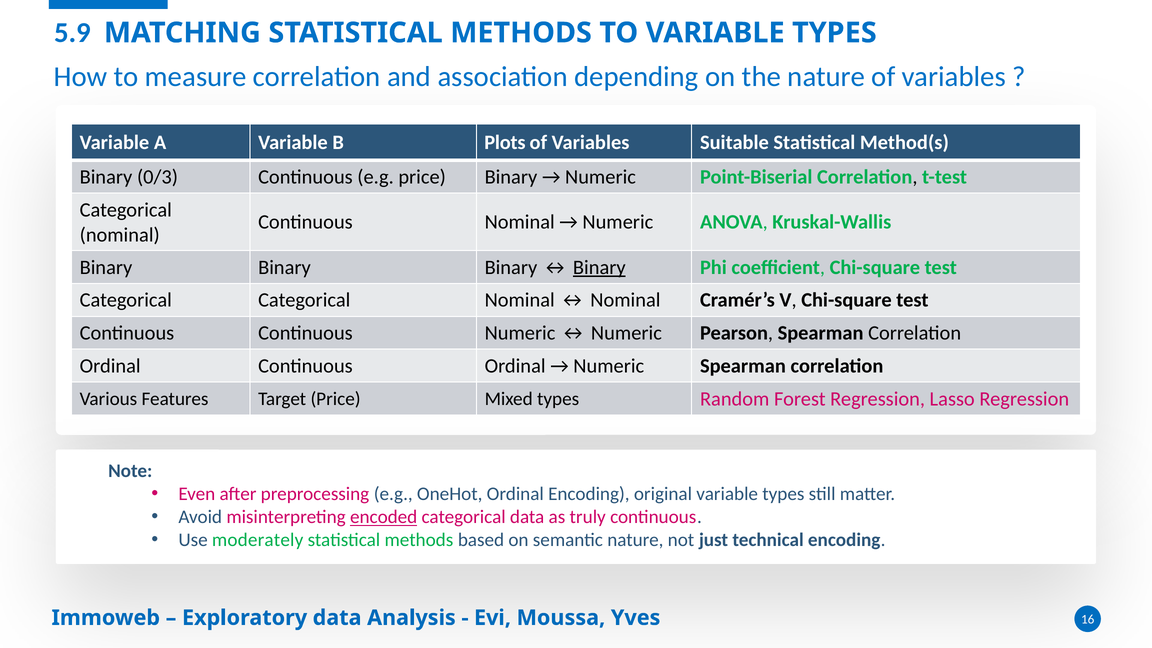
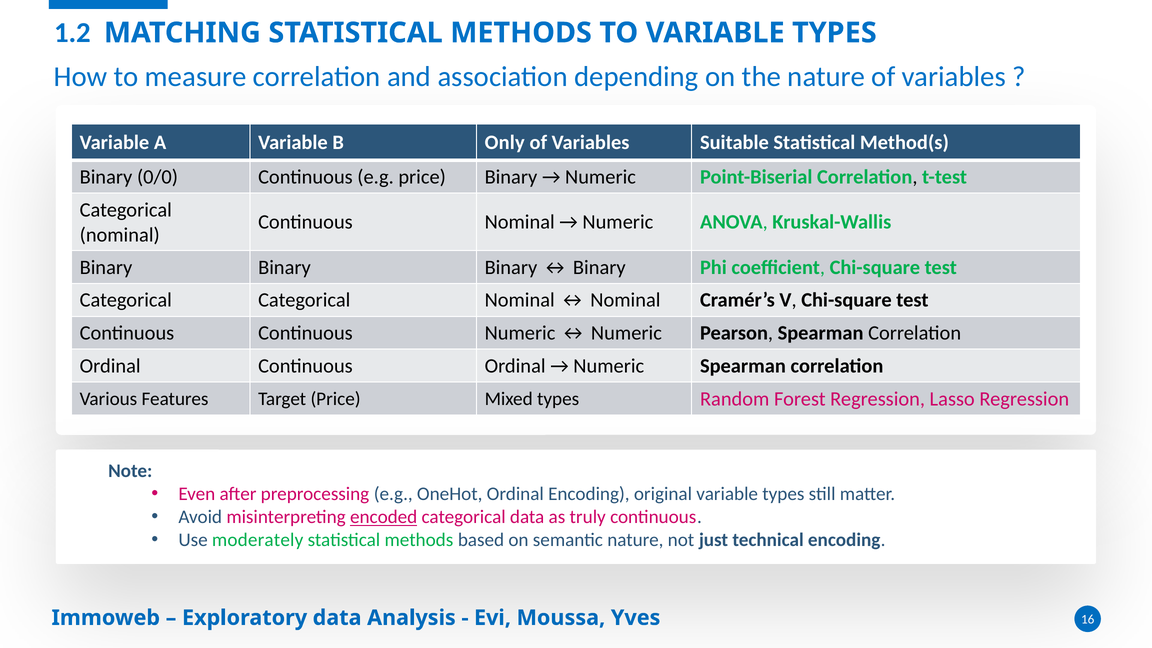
5.9: 5.9 -> 1.2
Plots: Plots -> Only
0/3: 0/3 -> 0/0
Binary at (599, 267) underline: present -> none
